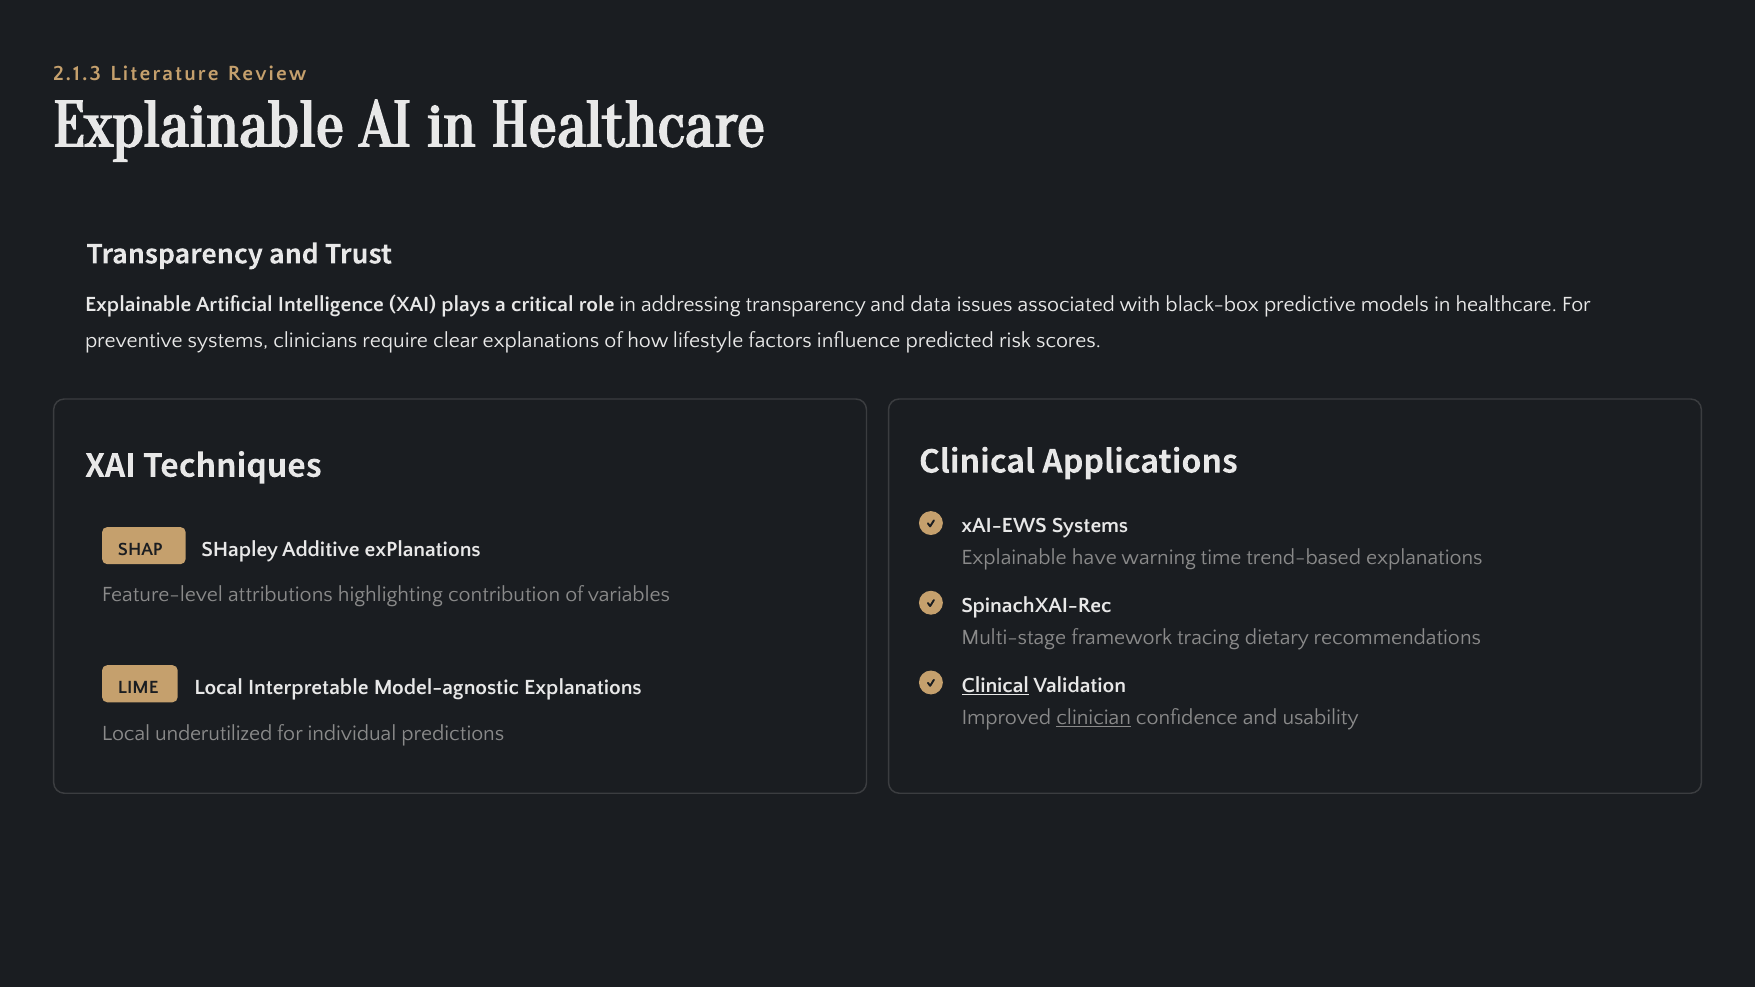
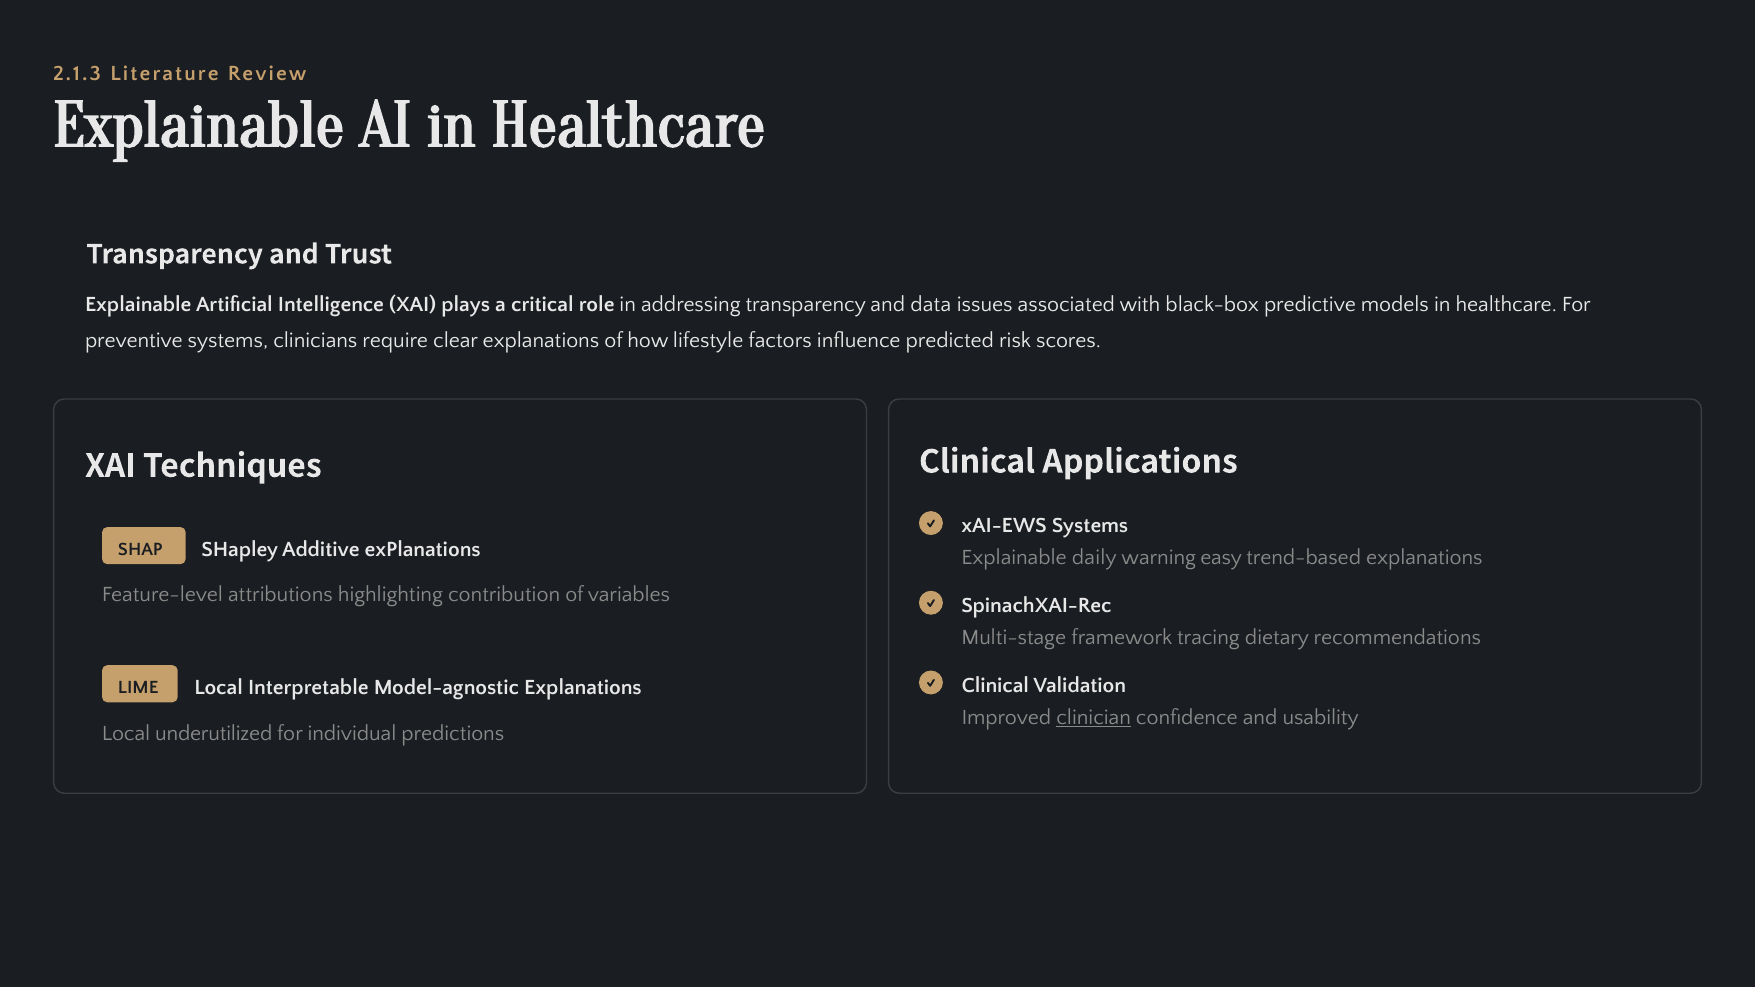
have: have -> daily
time: time -> easy
Clinical at (995, 685) underline: present -> none
